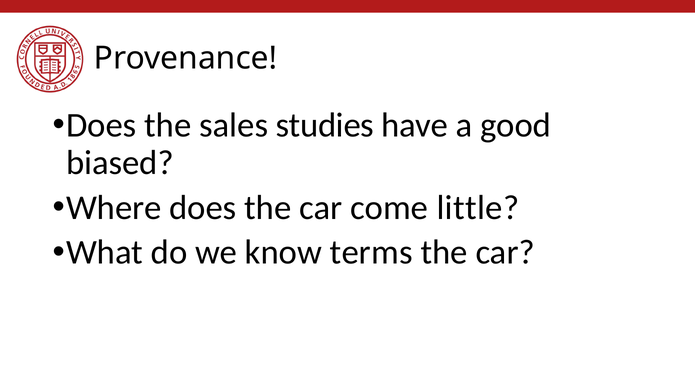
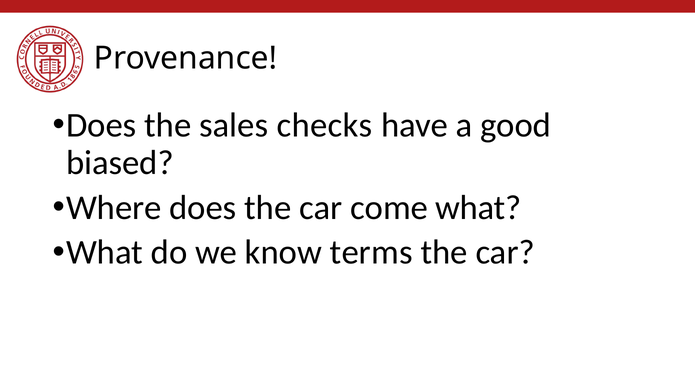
studies: studies -> checks
come little: little -> what
